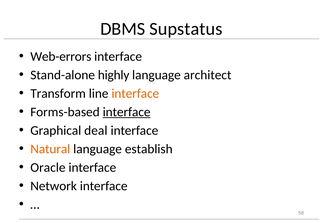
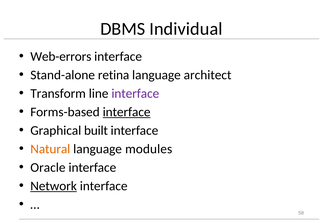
Supstatus: Supstatus -> Individual
highly: highly -> retina
interface at (135, 94) colour: orange -> purple
deal: deal -> built
establish: establish -> modules
Network underline: none -> present
